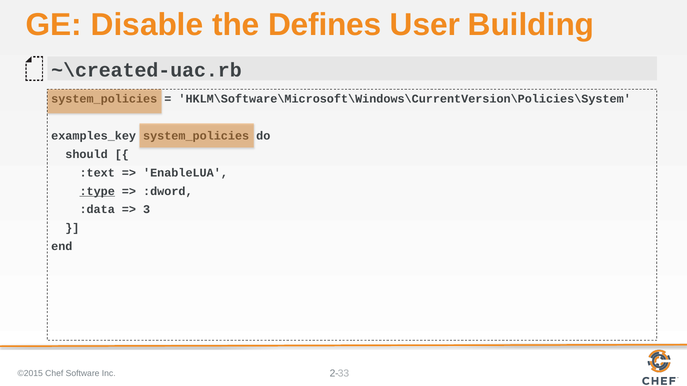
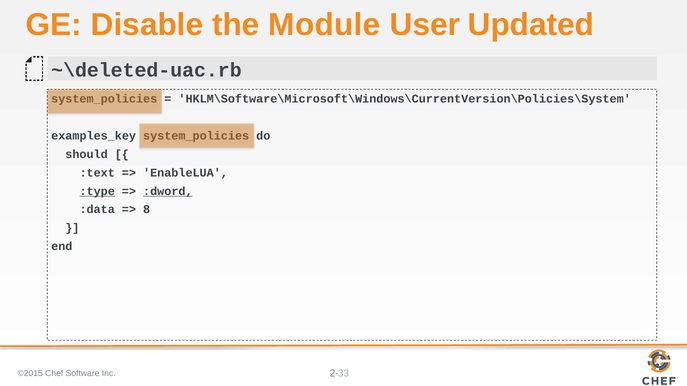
Defines: Defines -> Module
Building: Building -> Updated
~\created-uac.rb: ~\created-uac.rb -> ~\deleted-uac.rb
:dword underline: none -> present
3: 3 -> 8
